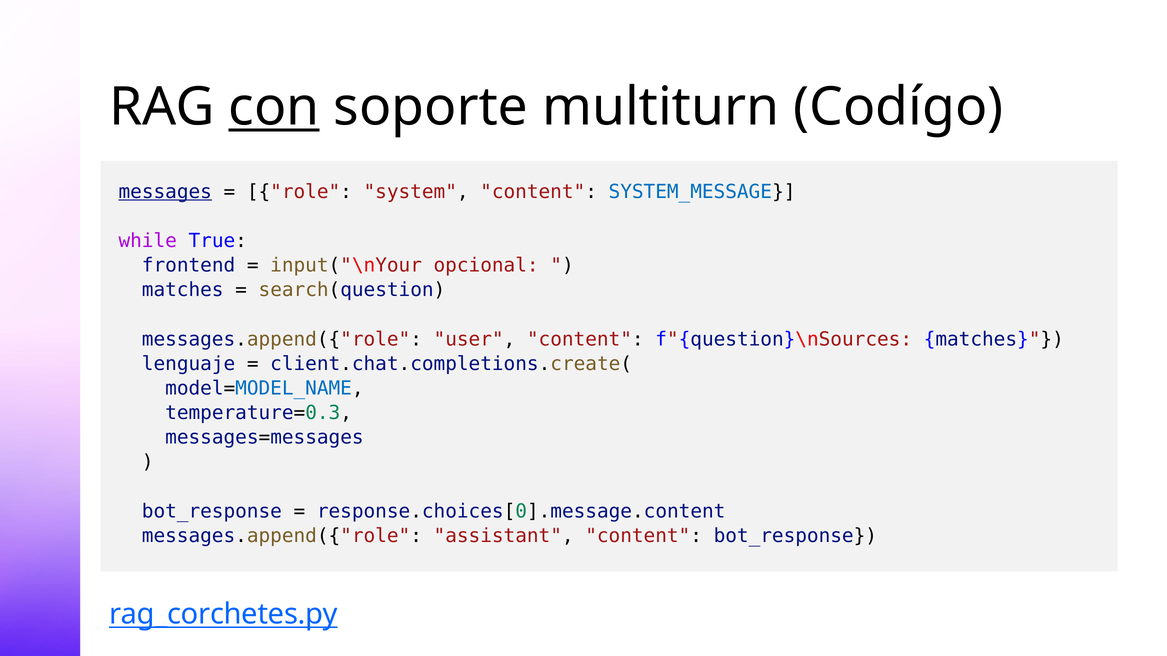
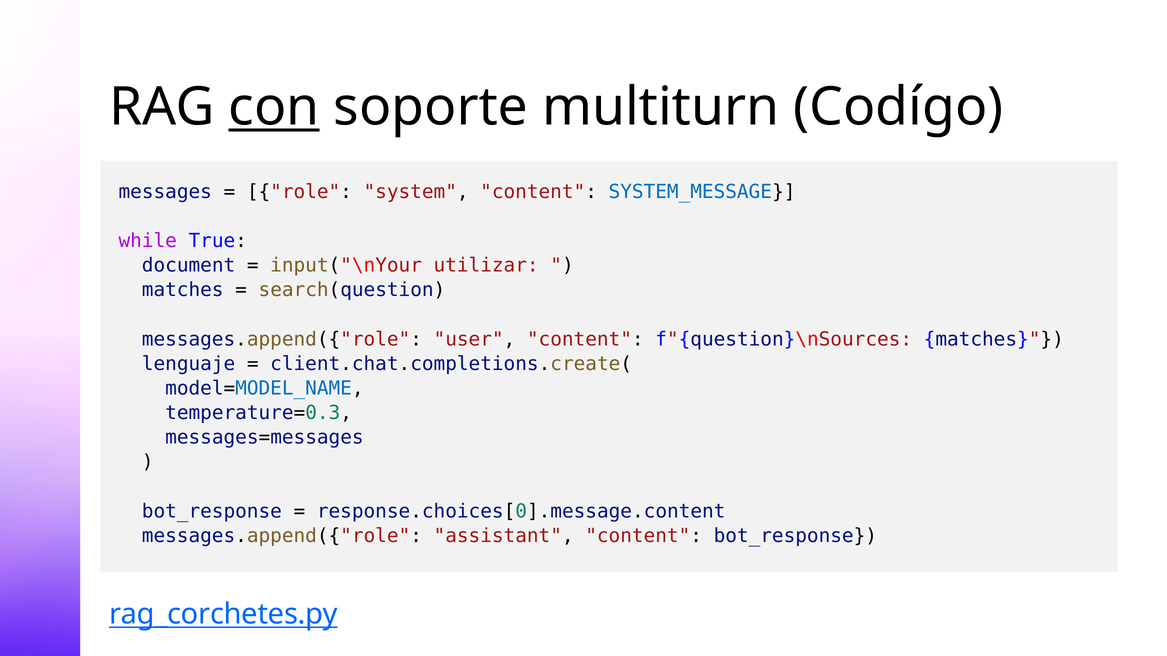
messages underline: present -> none
frontend: frontend -> document
opcional: opcional -> utilizar
